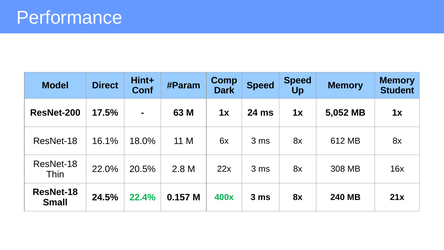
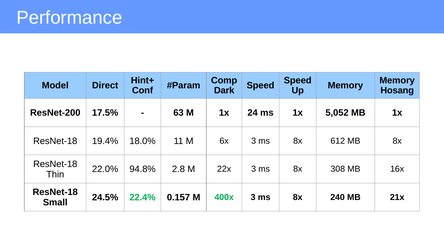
Student: Student -> Hosang
16.1%: 16.1% -> 19.4%
20.5%: 20.5% -> 94.8%
